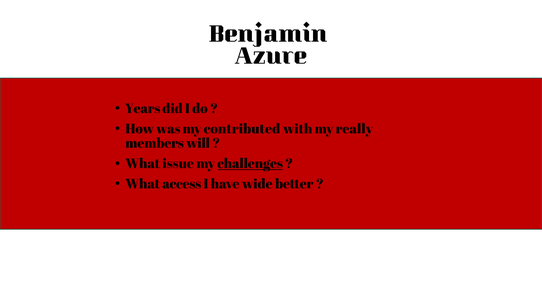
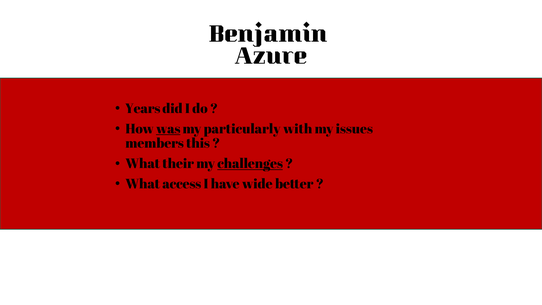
was underline: none -> present
contributed: contributed -> particularly
really: really -> issues
will: will -> this
issue: issue -> their
